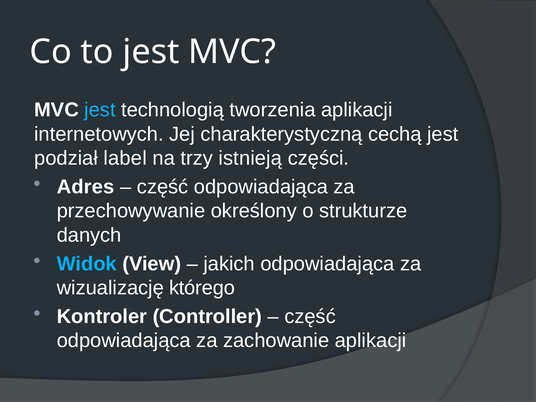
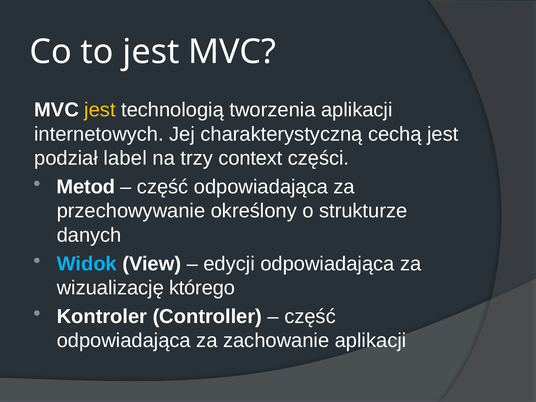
jest at (100, 110) colour: light blue -> yellow
istnieją: istnieją -> context
Adres: Adres -> Metod
jakich: jakich -> edycji
